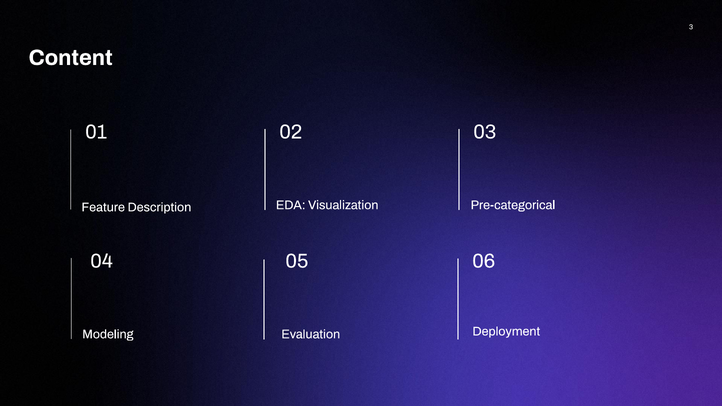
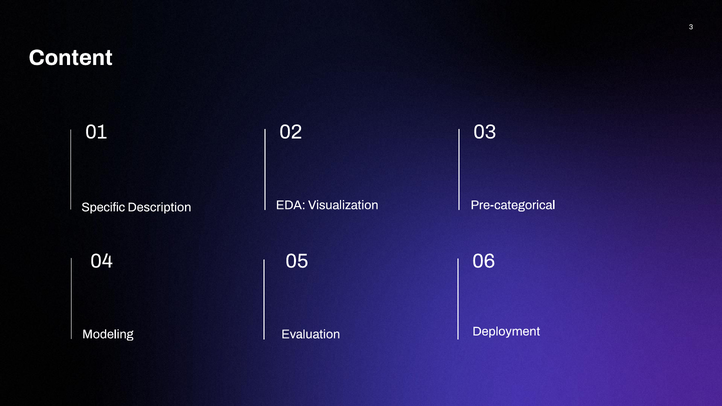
Feature: Feature -> Specific
